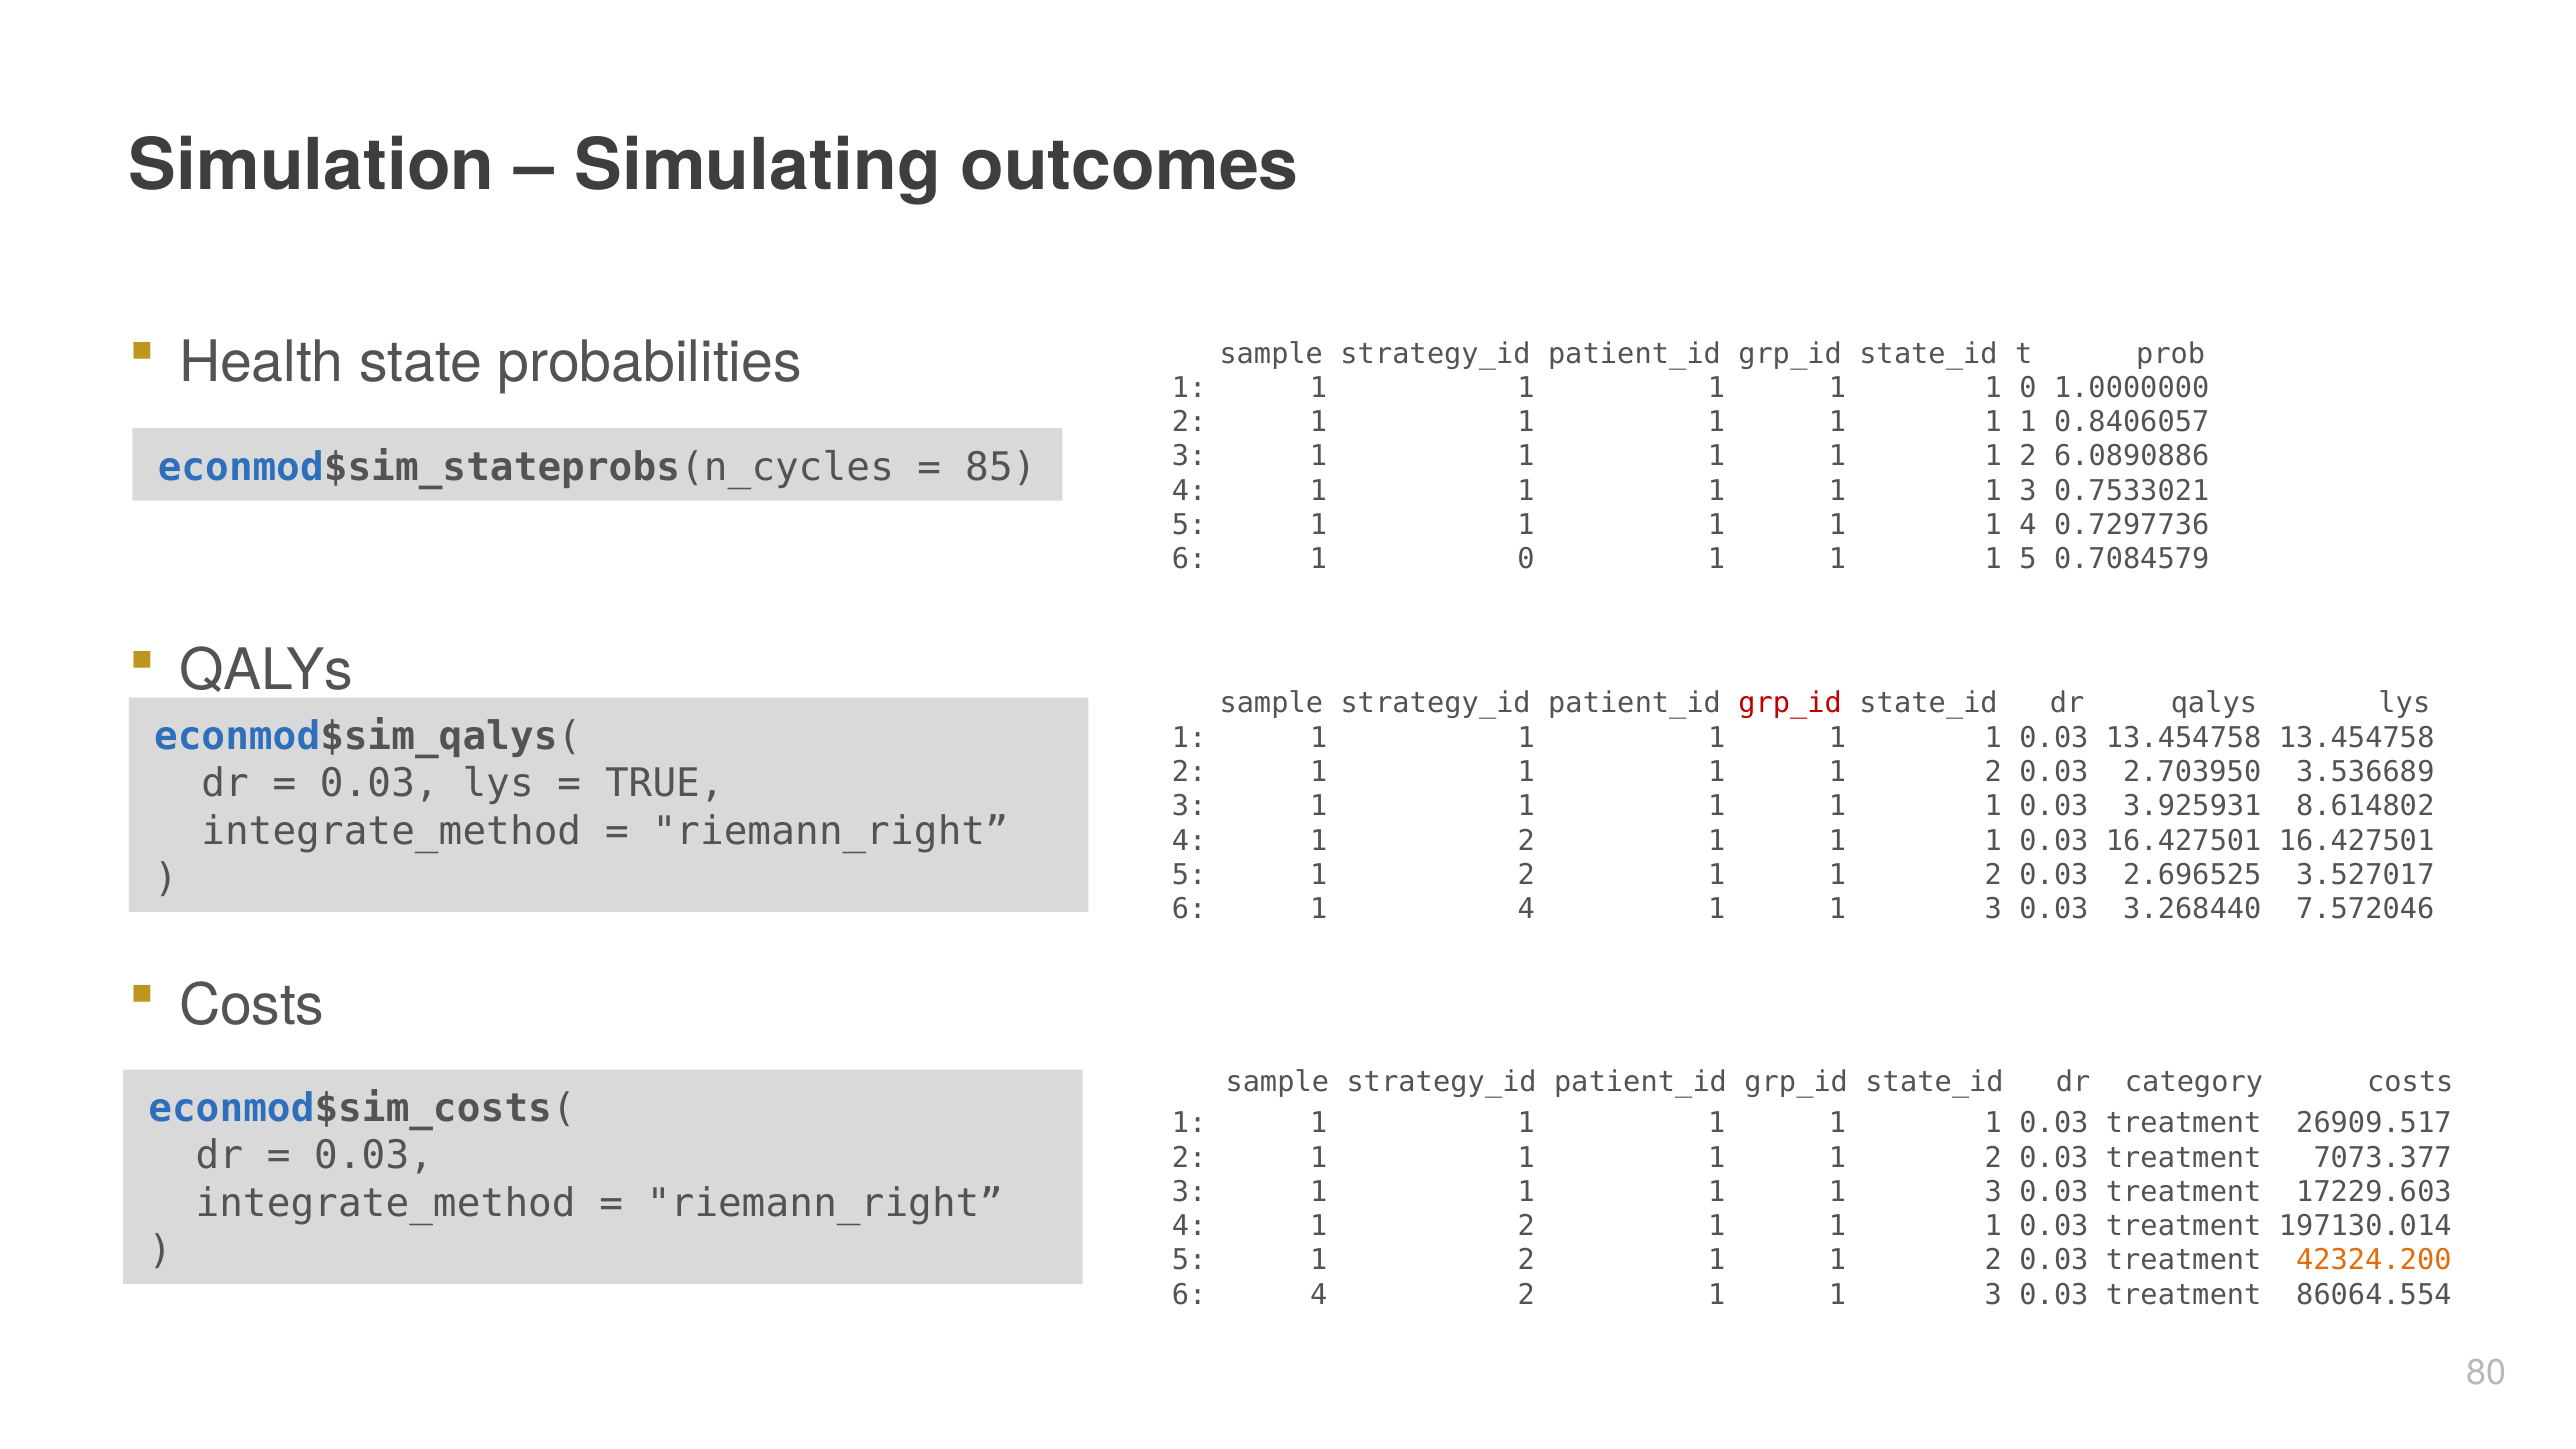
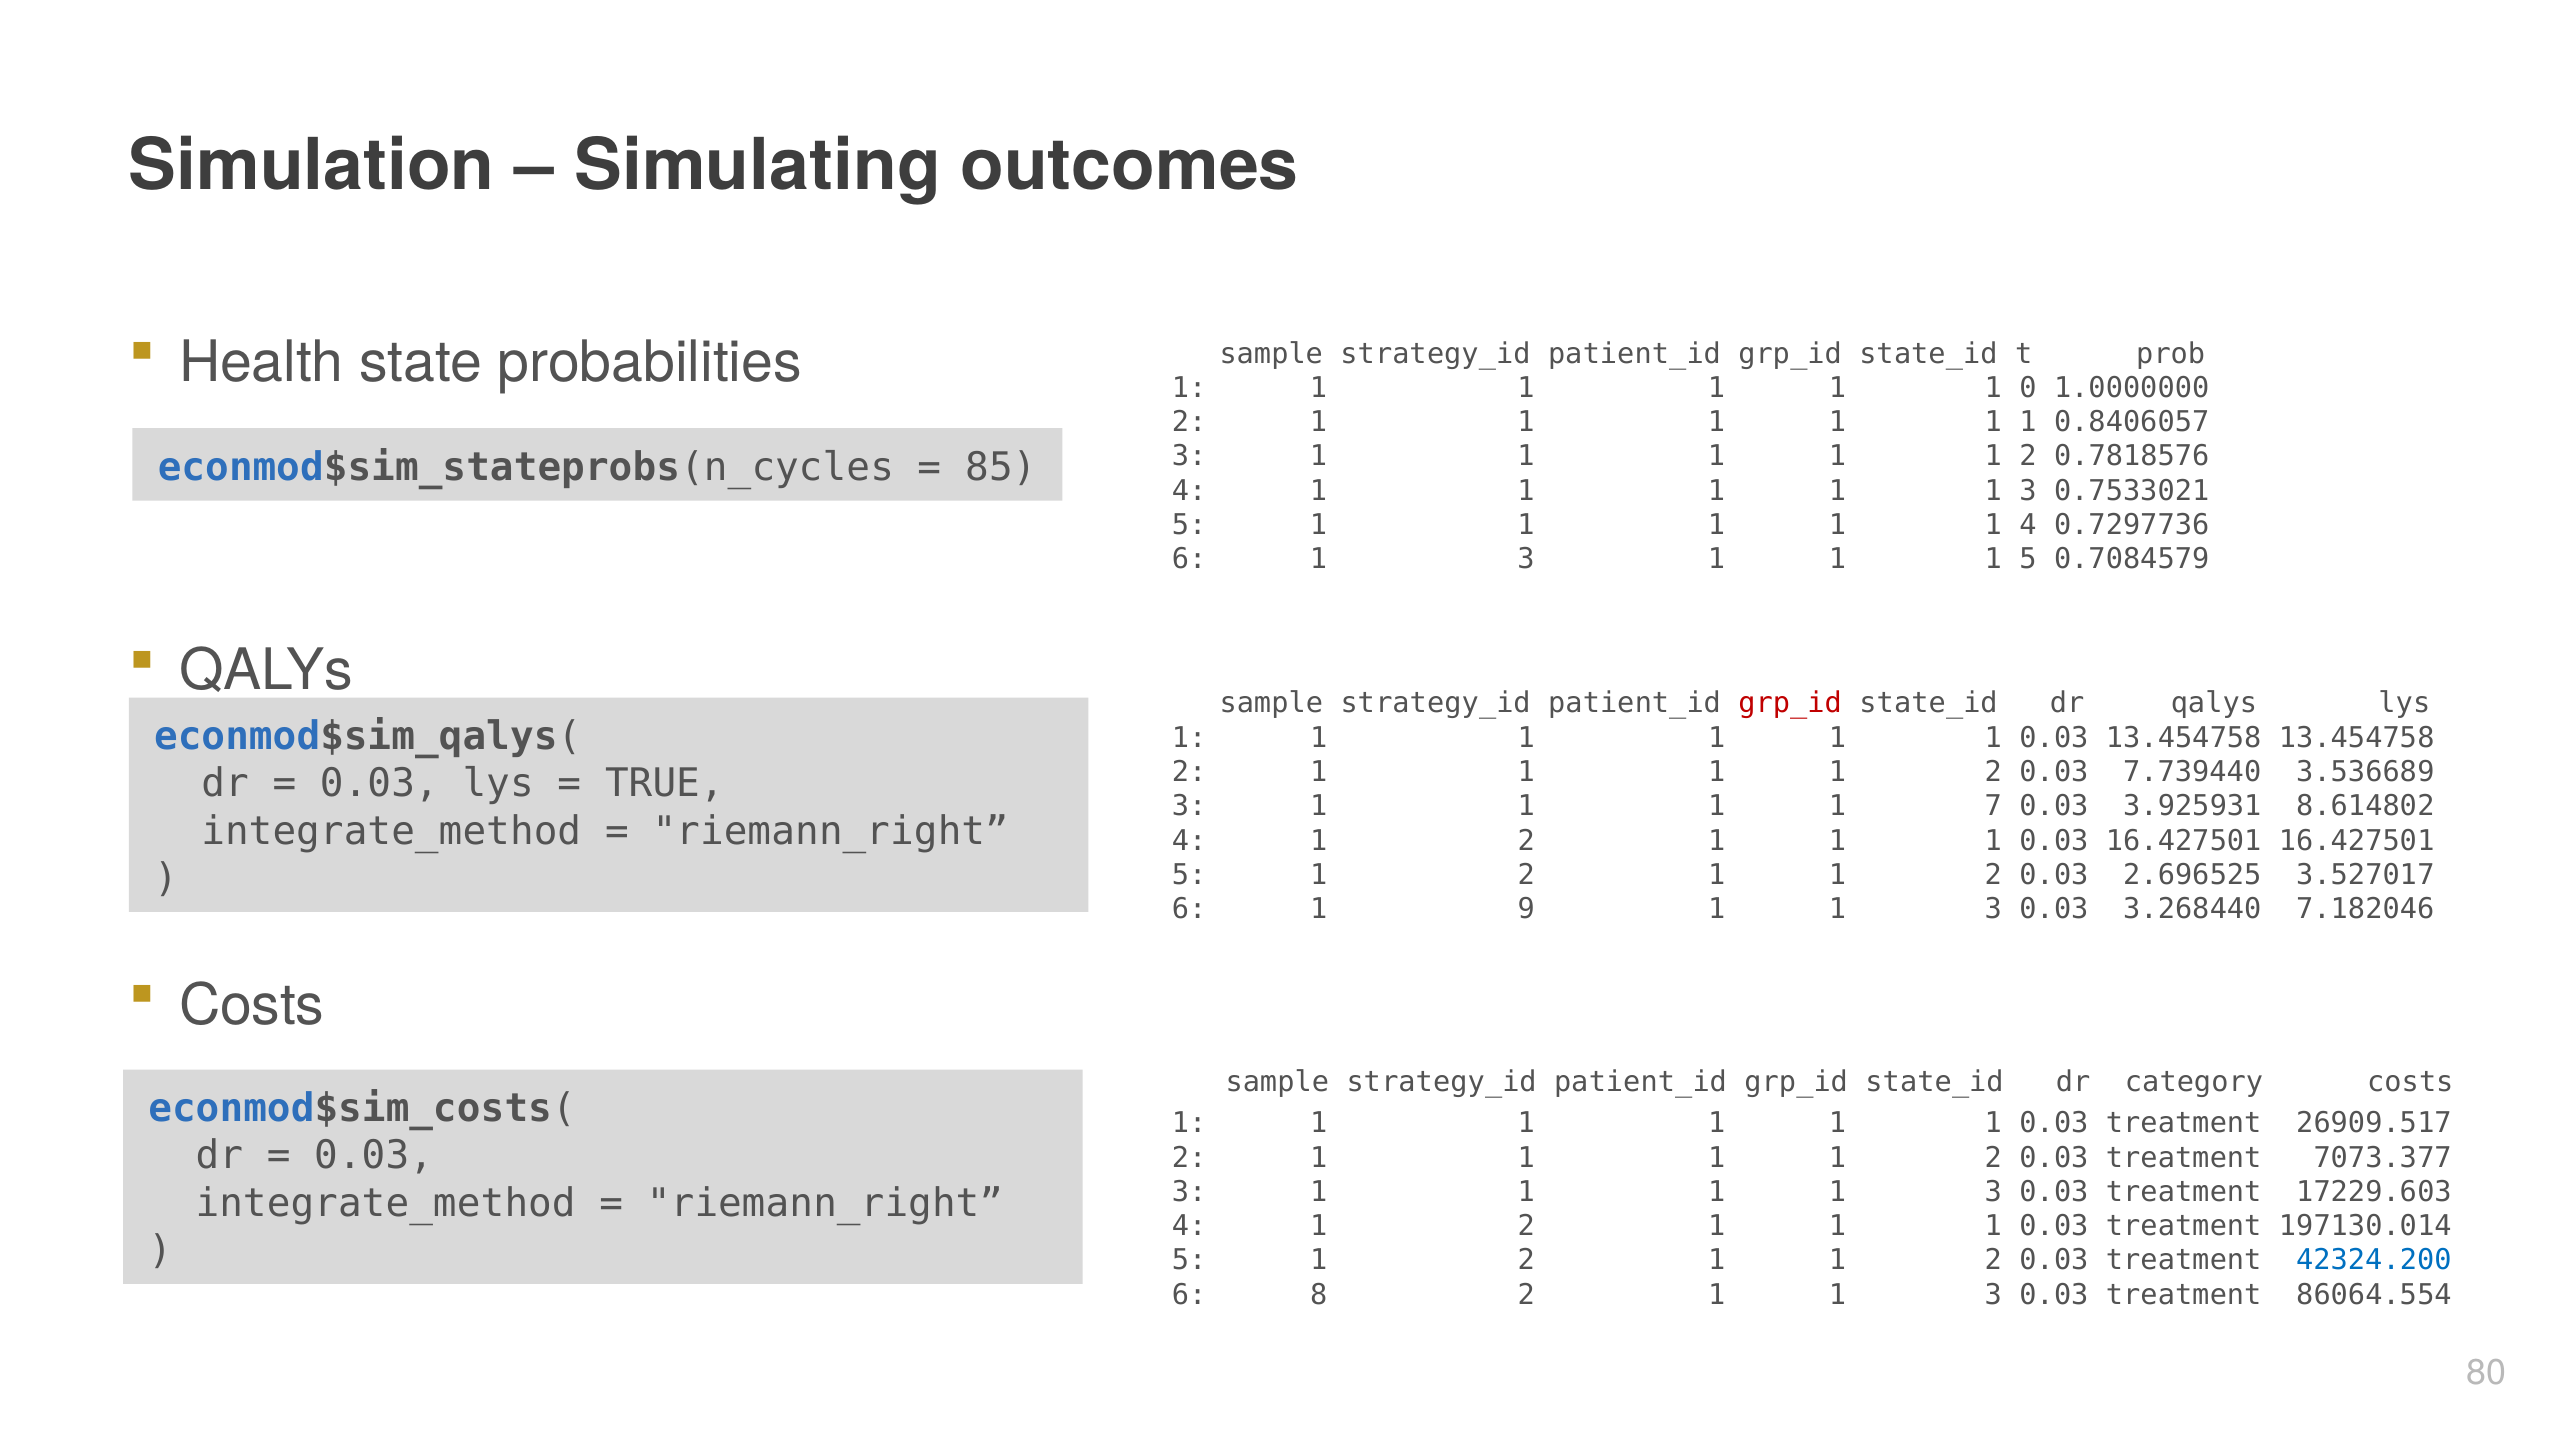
6.0890886: 6.0890886 -> 0.7818576
6 1 0: 0 -> 3
2.703950: 2.703950 -> 7.739440
1 at (1993, 806): 1 -> 7
6 1 4: 4 -> 9
7.572046: 7.572046 -> 7.182046
42324.200 colour: orange -> blue
6 4: 4 -> 8
